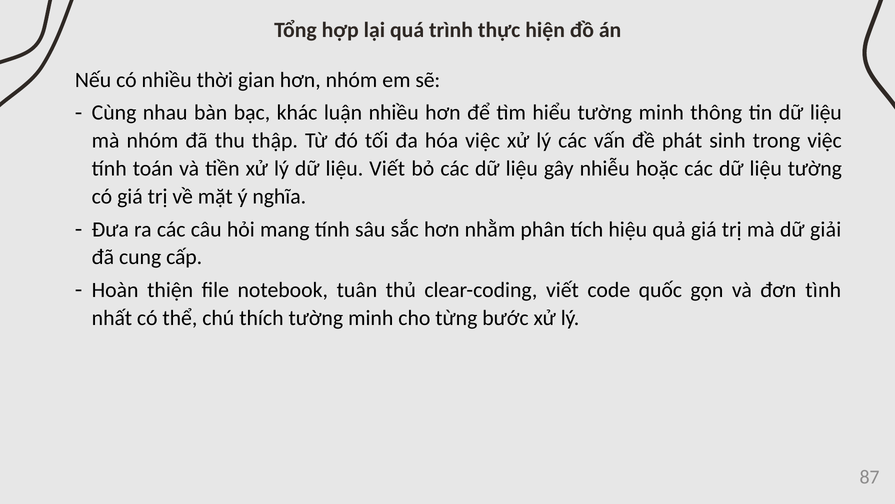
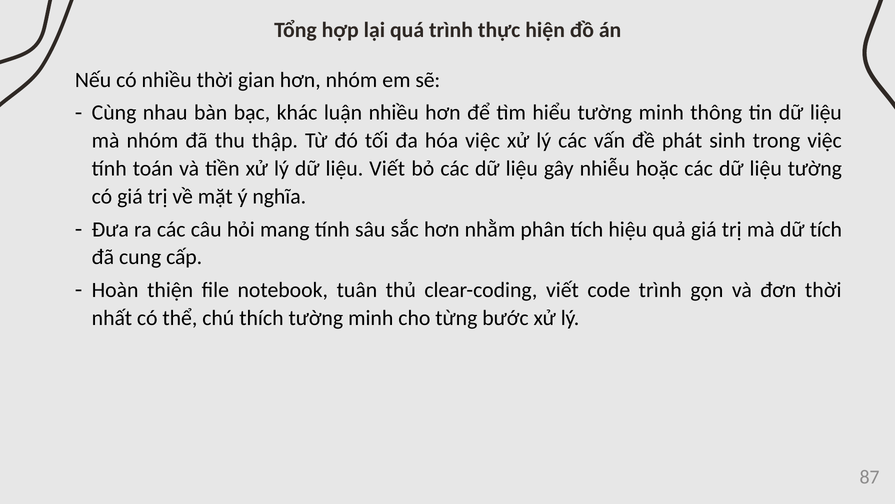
dữ giải: giải -> tích
code quốc: quốc -> trình
đơn tình: tình -> thời
